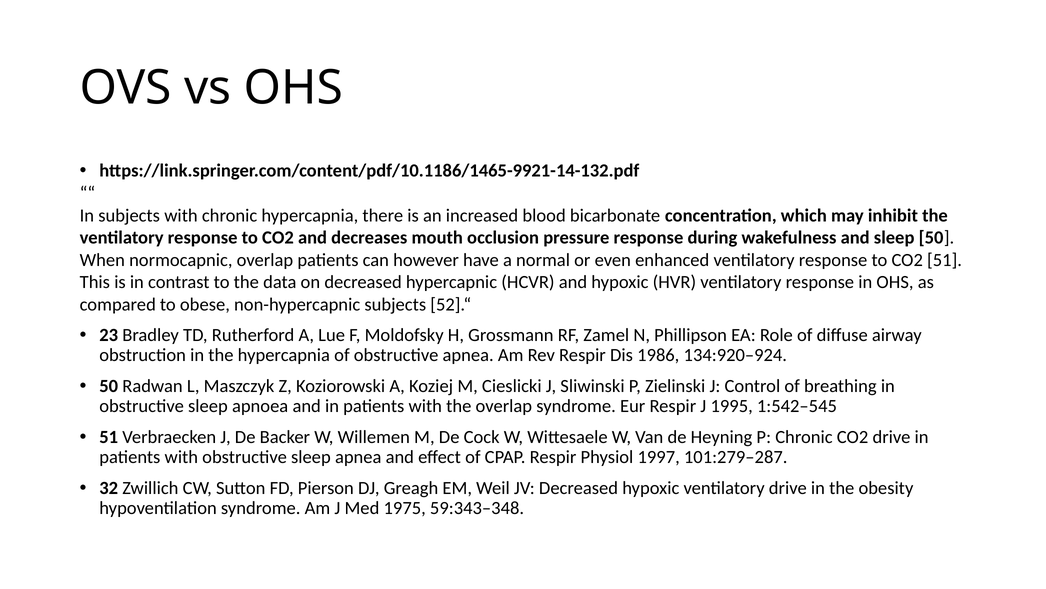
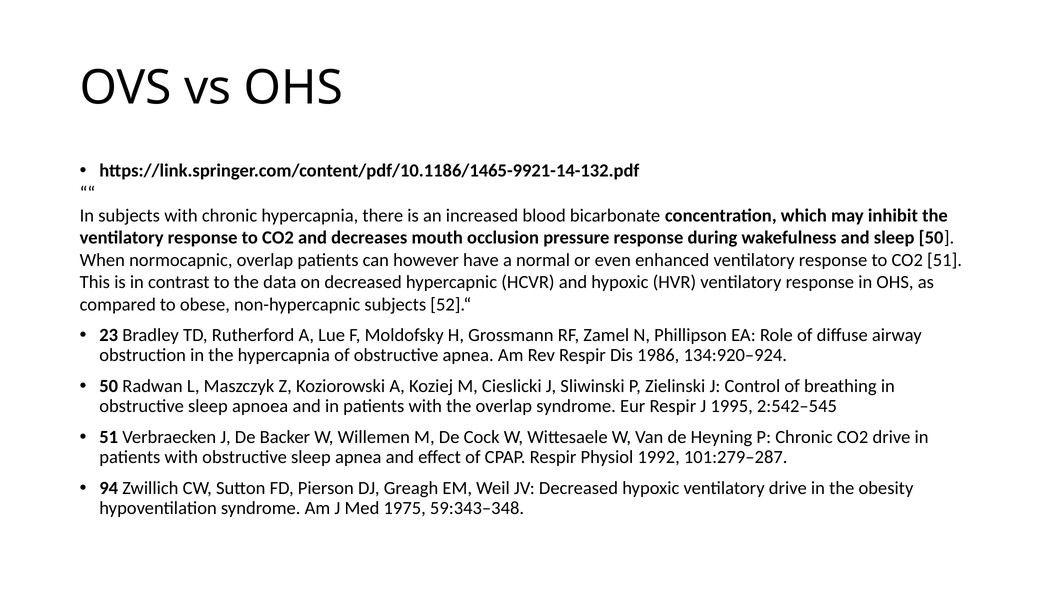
1:542–545: 1:542–545 -> 2:542–545
1997: 1997 -> 1992
32: 32 -> 94
